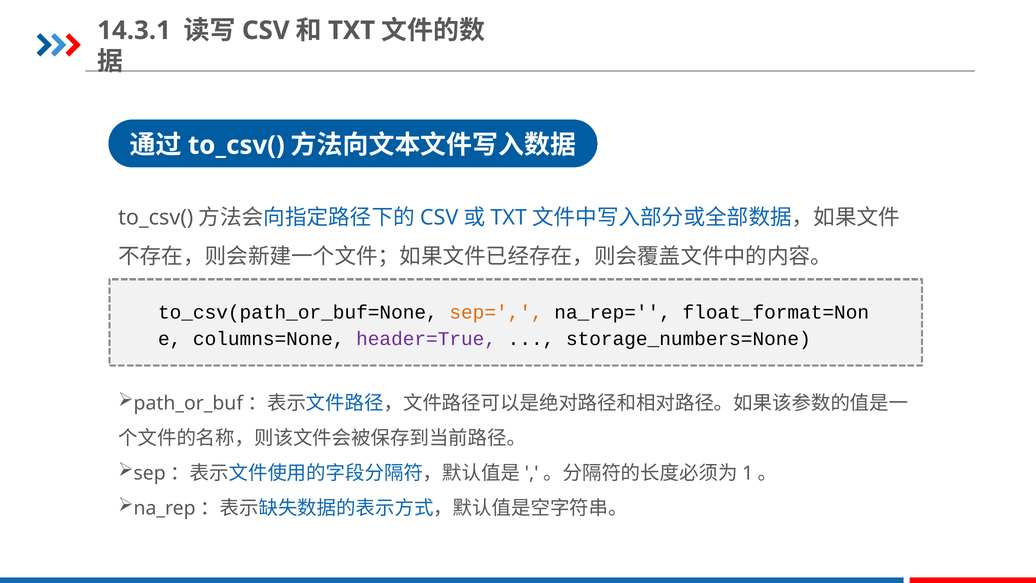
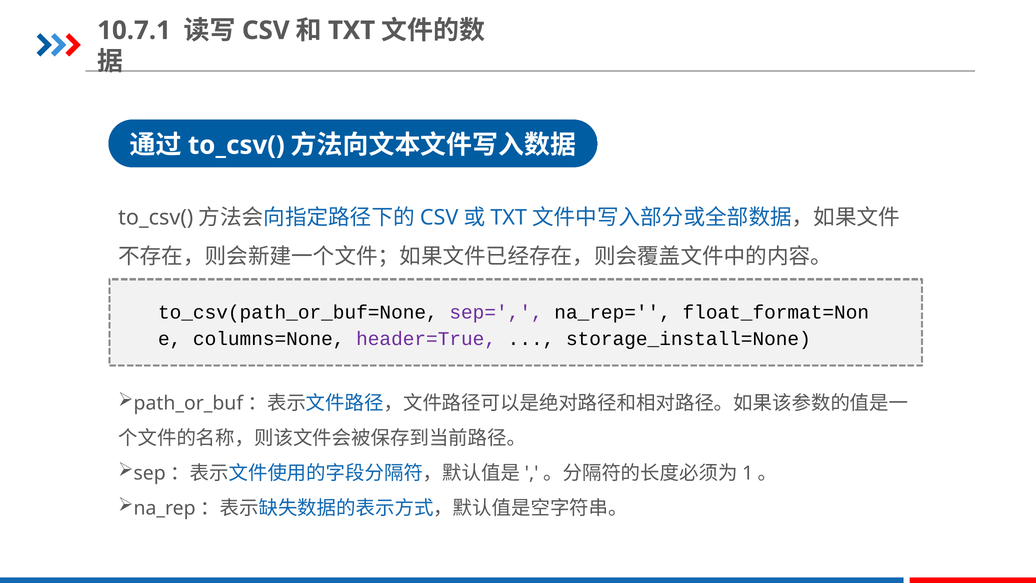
14.3.1: 14.3.1 -> 10.7.1
sep= colour: orange -> purple
storage_numbers=None: storage_numbers=None -> storage_install=None
